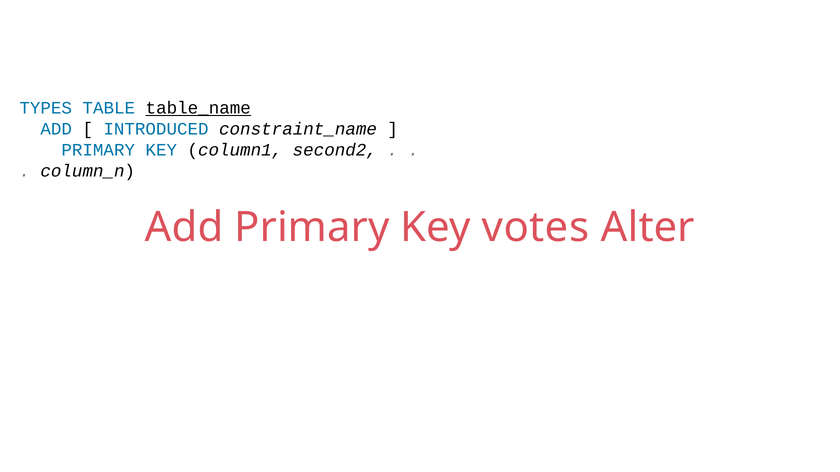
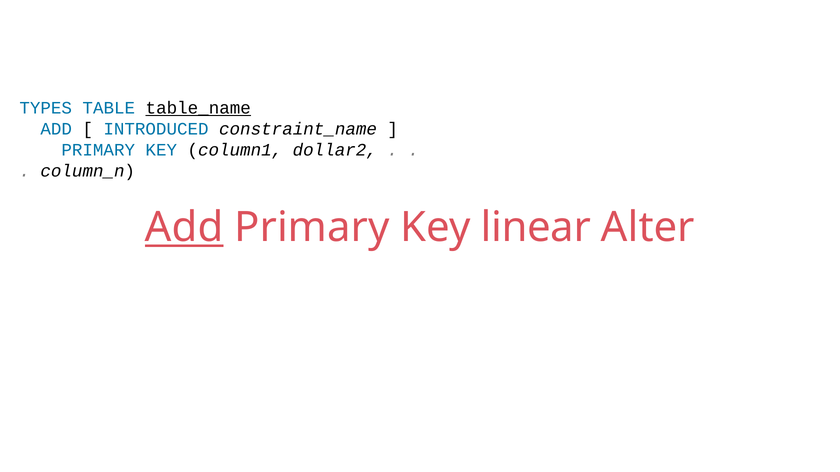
second2: second2 -> dollar2
Add at (184, 228) underline: none -> present
votes: votes -> linear
